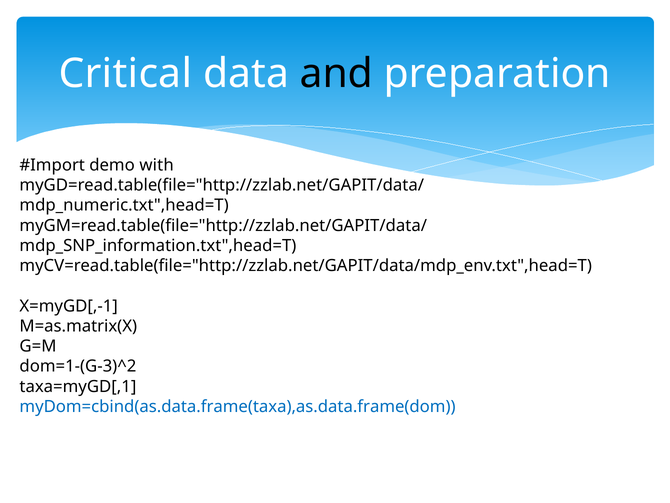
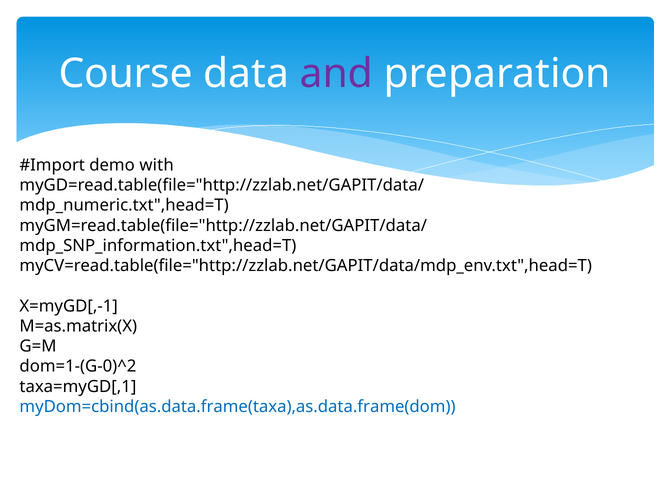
Critical: Critical -> Course
and colour: black -> purple
dom=1-(G-3)^2: dom=1-(G-3)^2 -> dom=1-(G-0)^2
